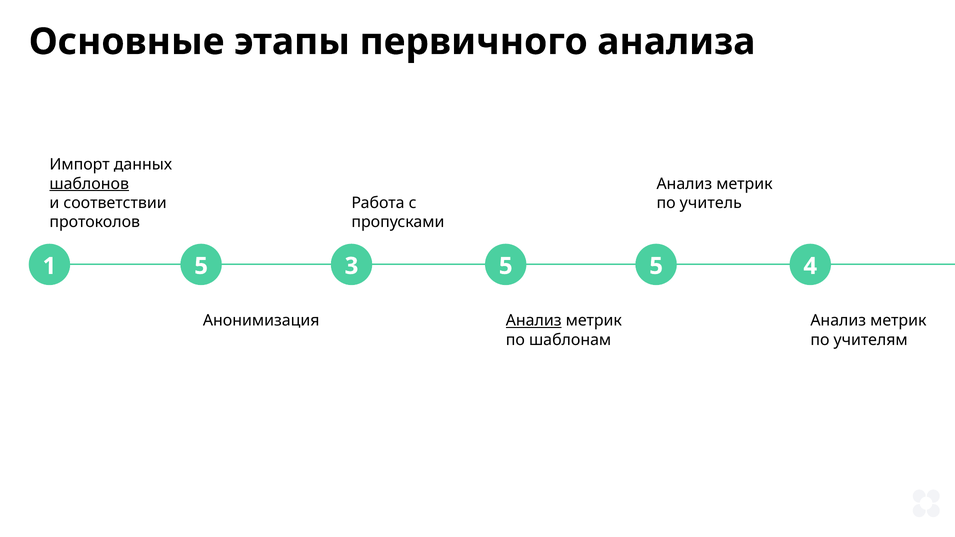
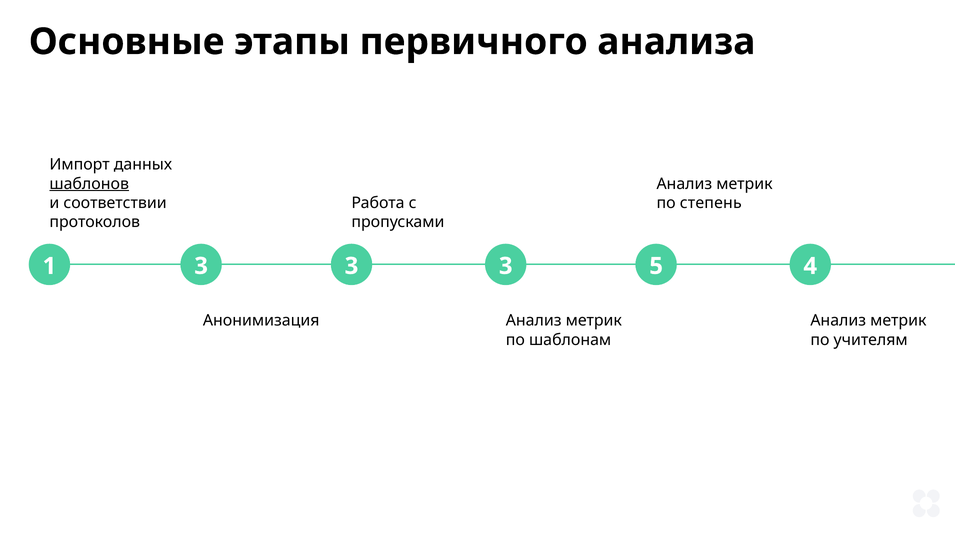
учитель: учитель -> степень
1 5: 5 -> 3
5 at (506, 266): 5 -> 3
Анализ at (534, 321) underline: present -> none
